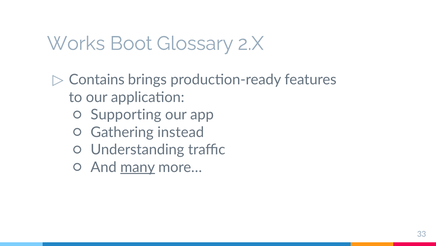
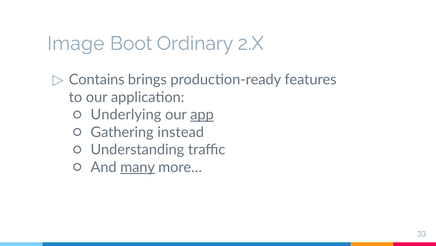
Works: Works -> Image
Glossary: Glossary -> Ordinary
Supporting: Supporting -> Underlying
app underline: none -> present
